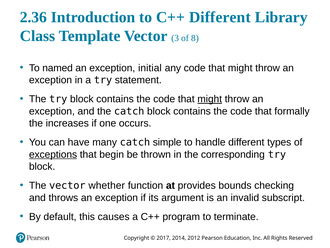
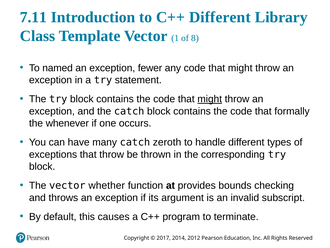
2.36: 2.36 -> 7.11
3: 3 -> 1
initial: initial -> fewer
increases: increases -> whenever
simple: simple -> zeroth
exceptions underline: present -> none
that begin: begin -> throw
